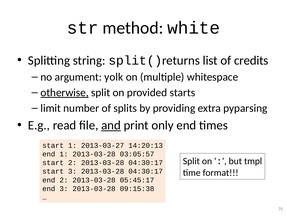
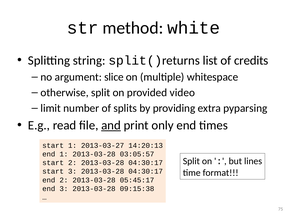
yolk: yolk -> slice
otherwise underline: present -> none
starts: starts -> video
tmpl: tmpl -> lines
